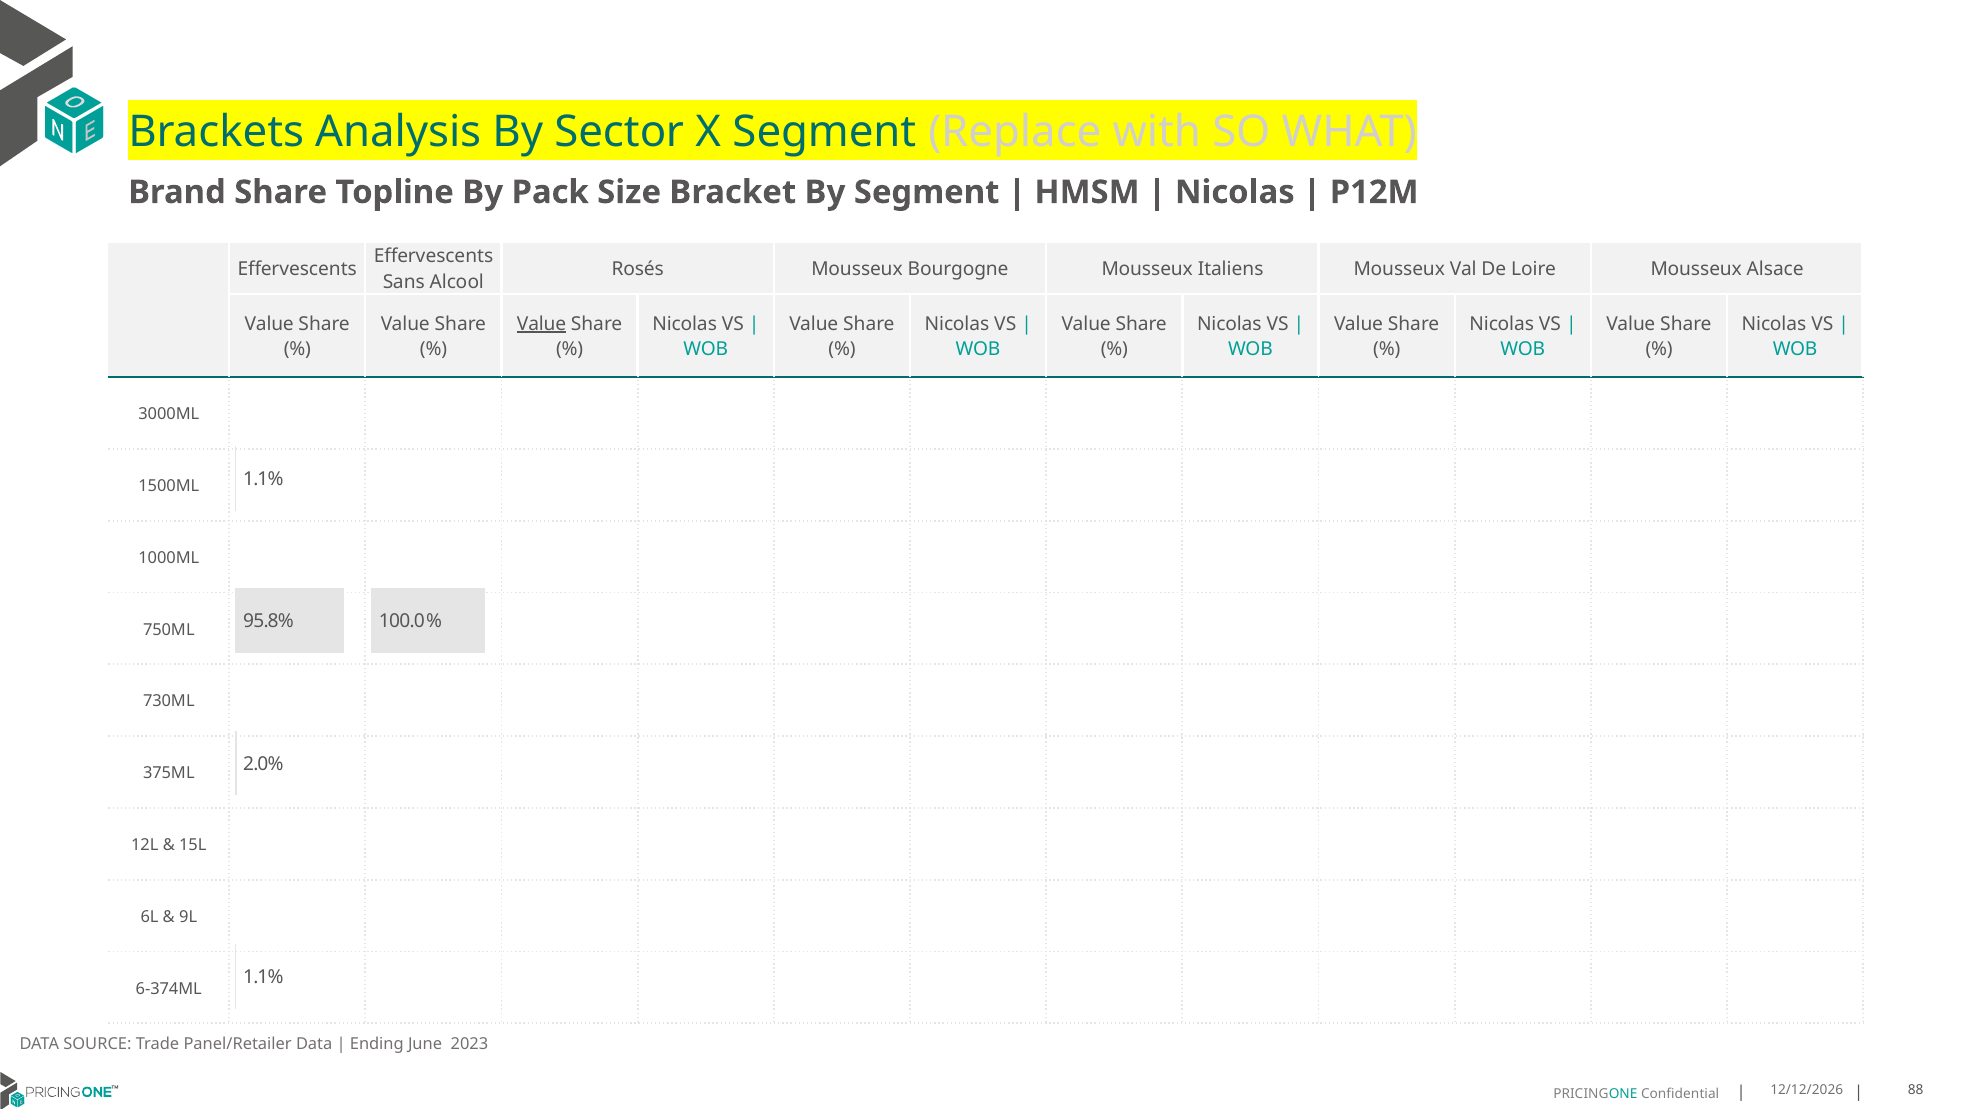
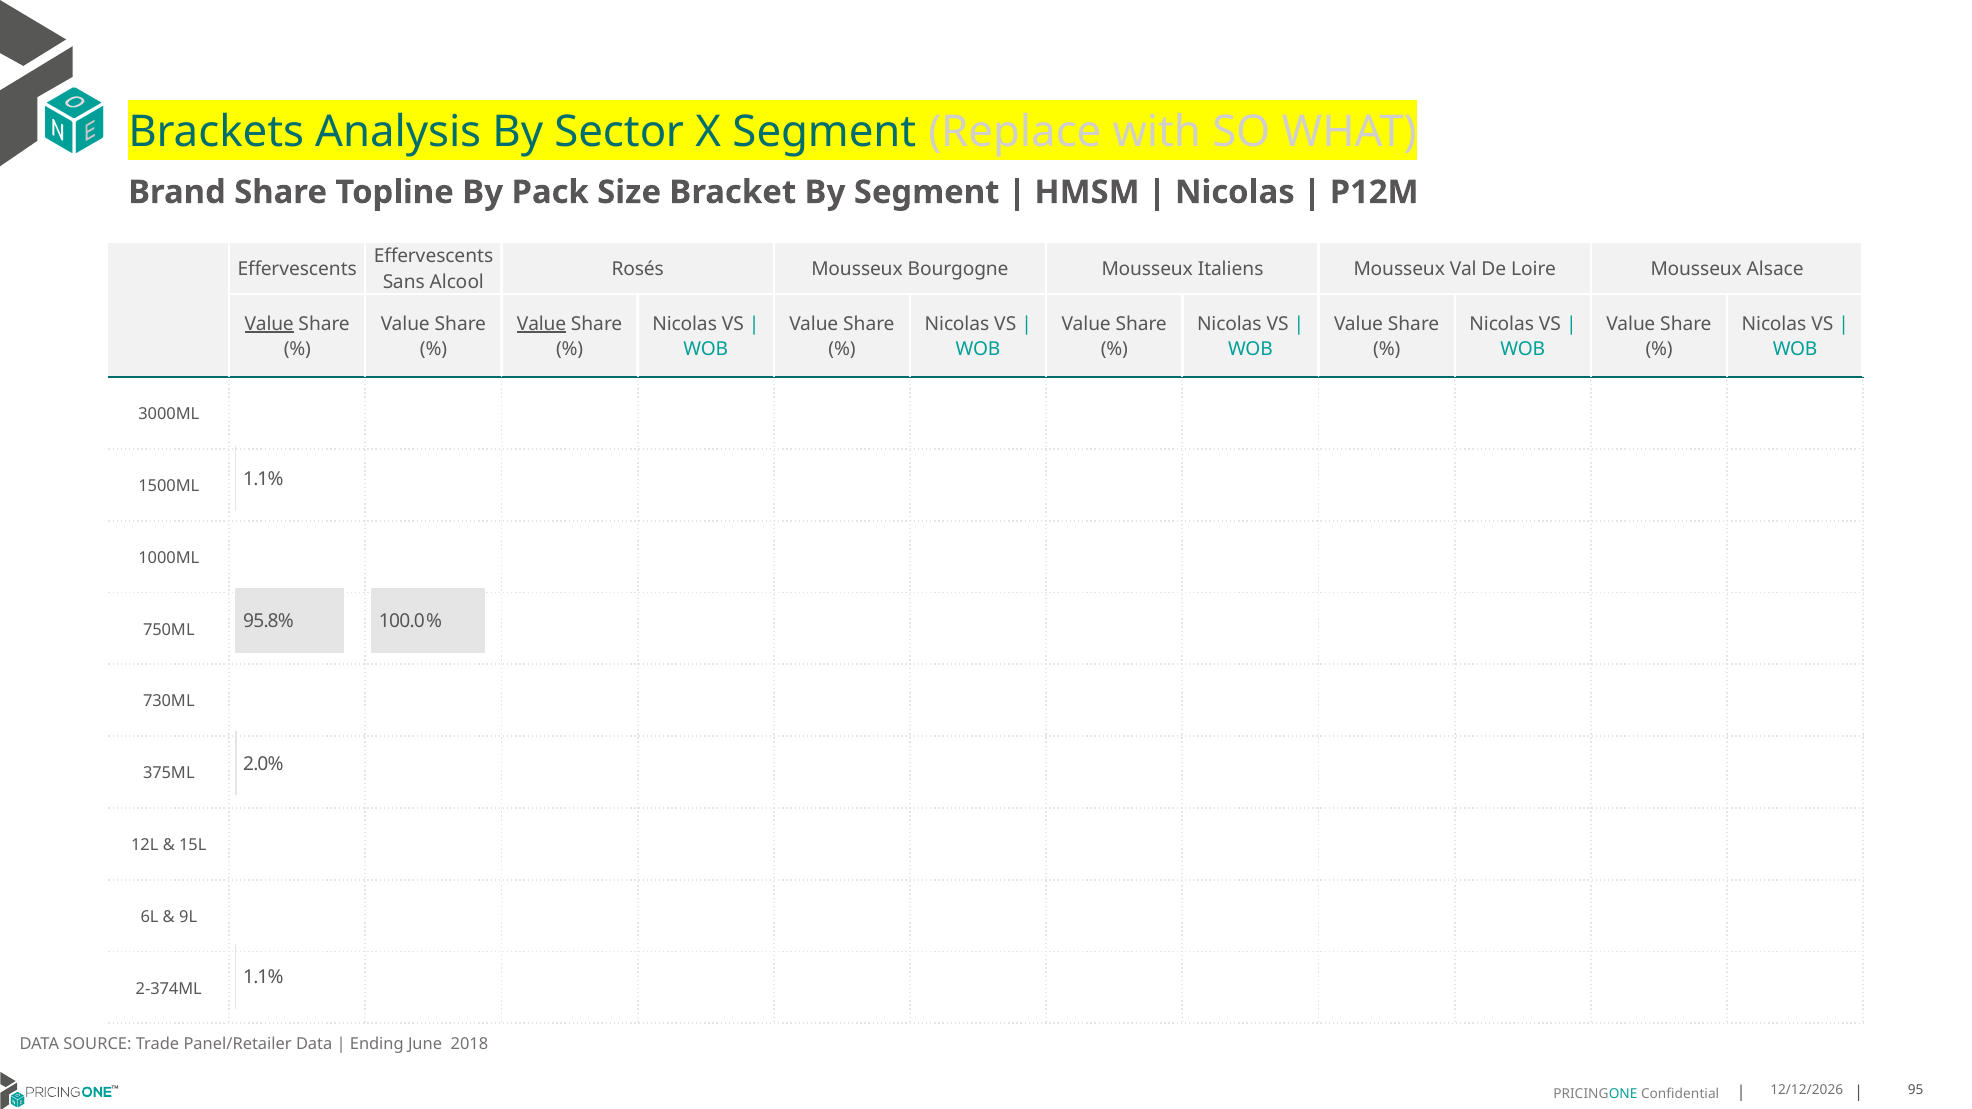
Value at (269, 324) underline: none -> present
6-374ML: 6-374ML -> 2-374ML
2023: 2023 -> 2018
88: 88 -> 95
